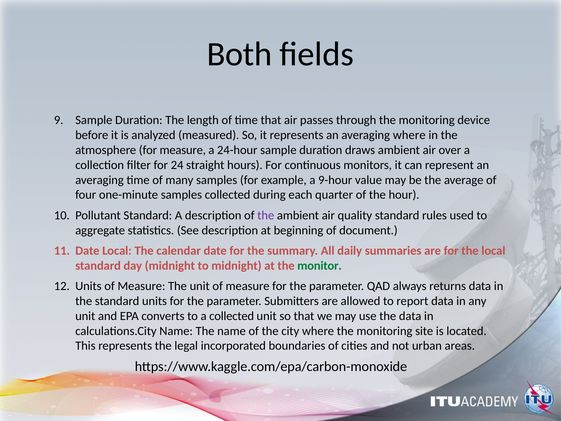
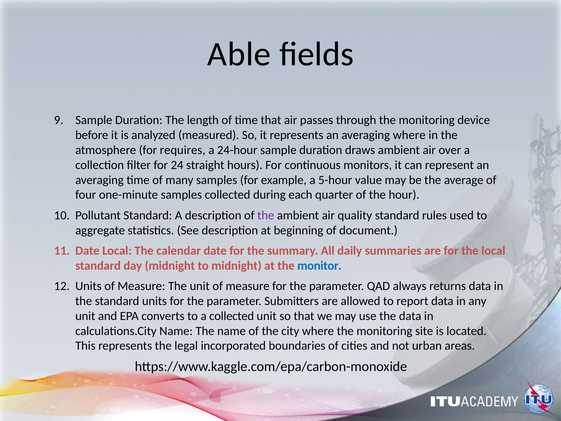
Both: Both -> Able
for measure: measure -> requires
9-hour: 9-hour -> 5-hour
monitor colour: green -> blue
